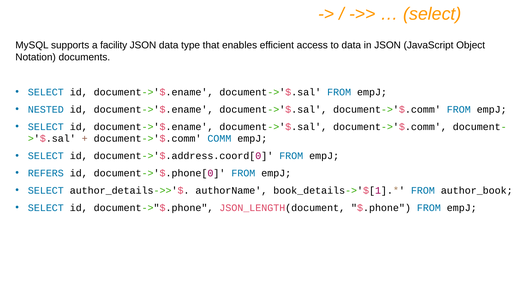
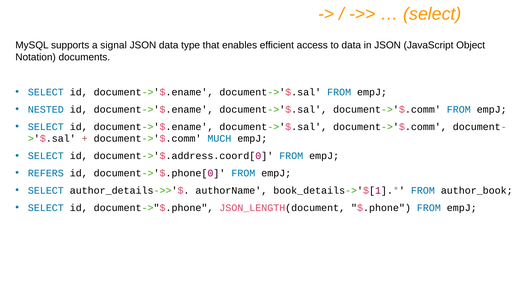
facility: facility -> signal
COMM: COMM -> MUCH
